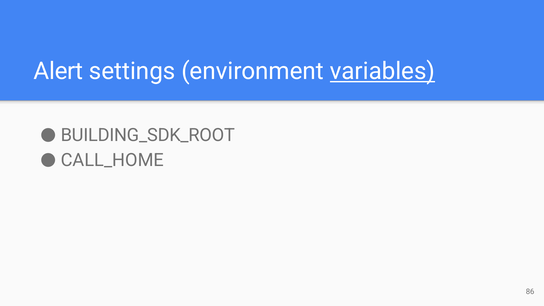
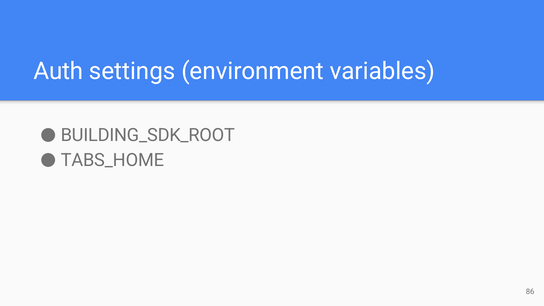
Alert: Alert -> Auth
variables underline: present -> none
CALL_HOME: CALL_HOME -> TABS_HOME
